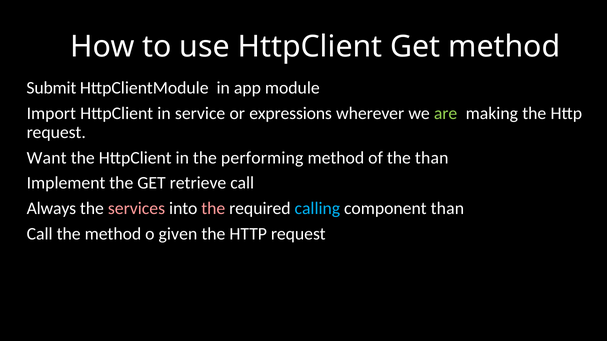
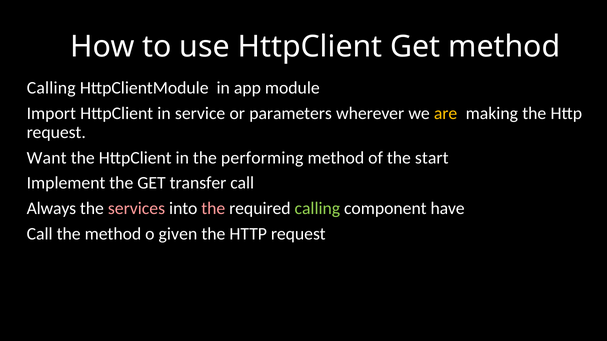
Submit at (51, 88): Submit -> Calling
expressions: expressions -> parameters
are colour: light green -> yellow
the than: than -> start
retrieve: retrieve -> transfer
calling at (317, 209) colour: light blue -> light green
component than: than -> have
